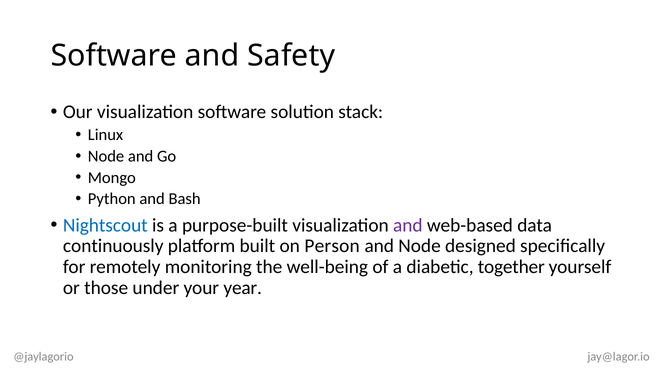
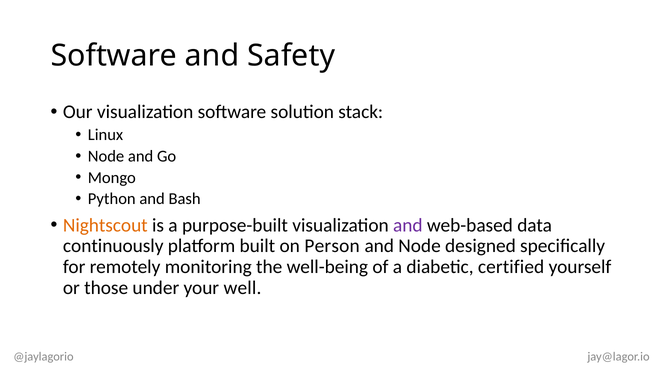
Nightscout colour: blue -> orange
together: together -> certified
year: year -> well
